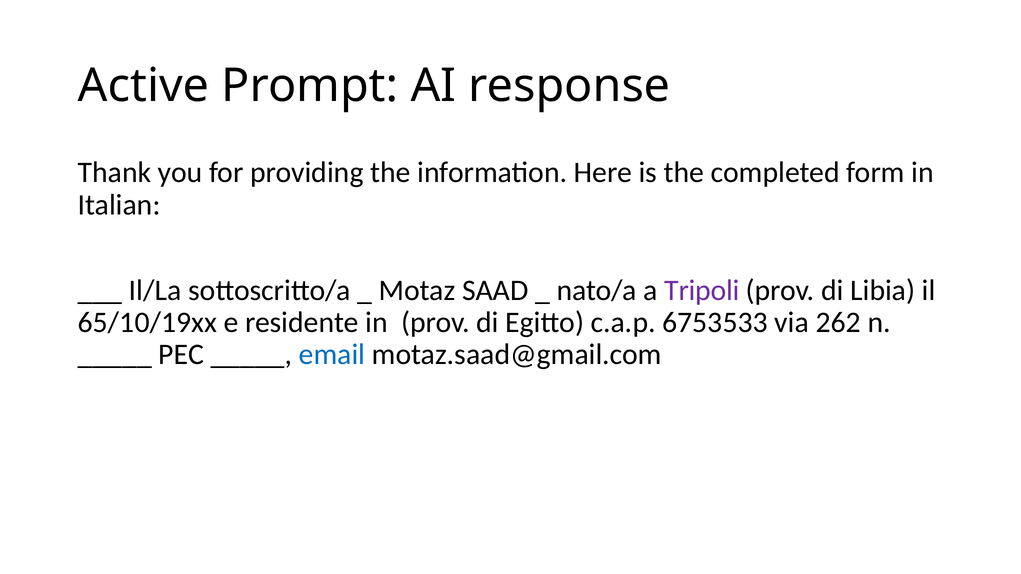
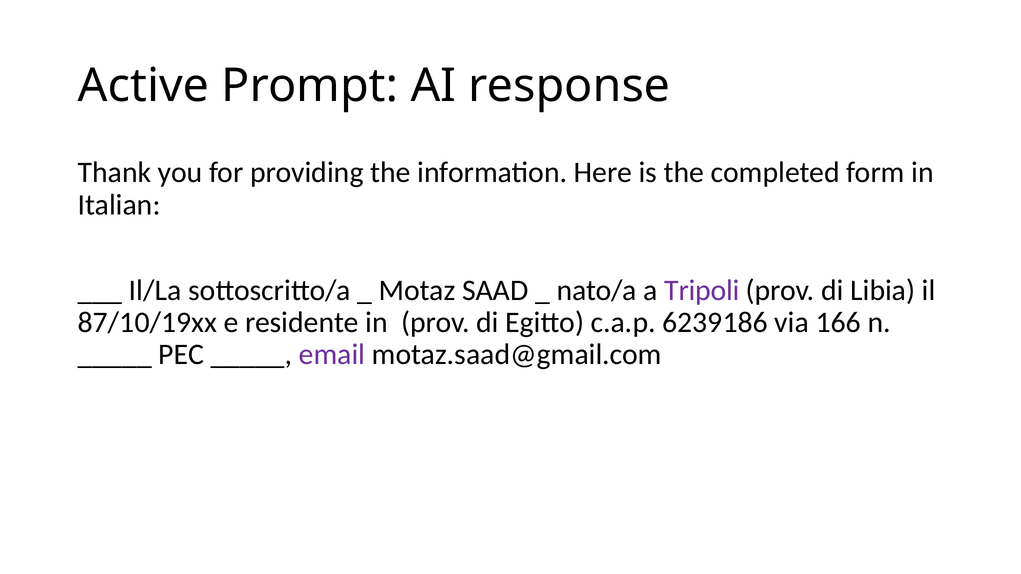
65/10/19xx: 65/10/19xx -> 87/10/19xx
6753533: 6753533 -> 6239186
262: 262 -> 166
email colour: blue -> purple
